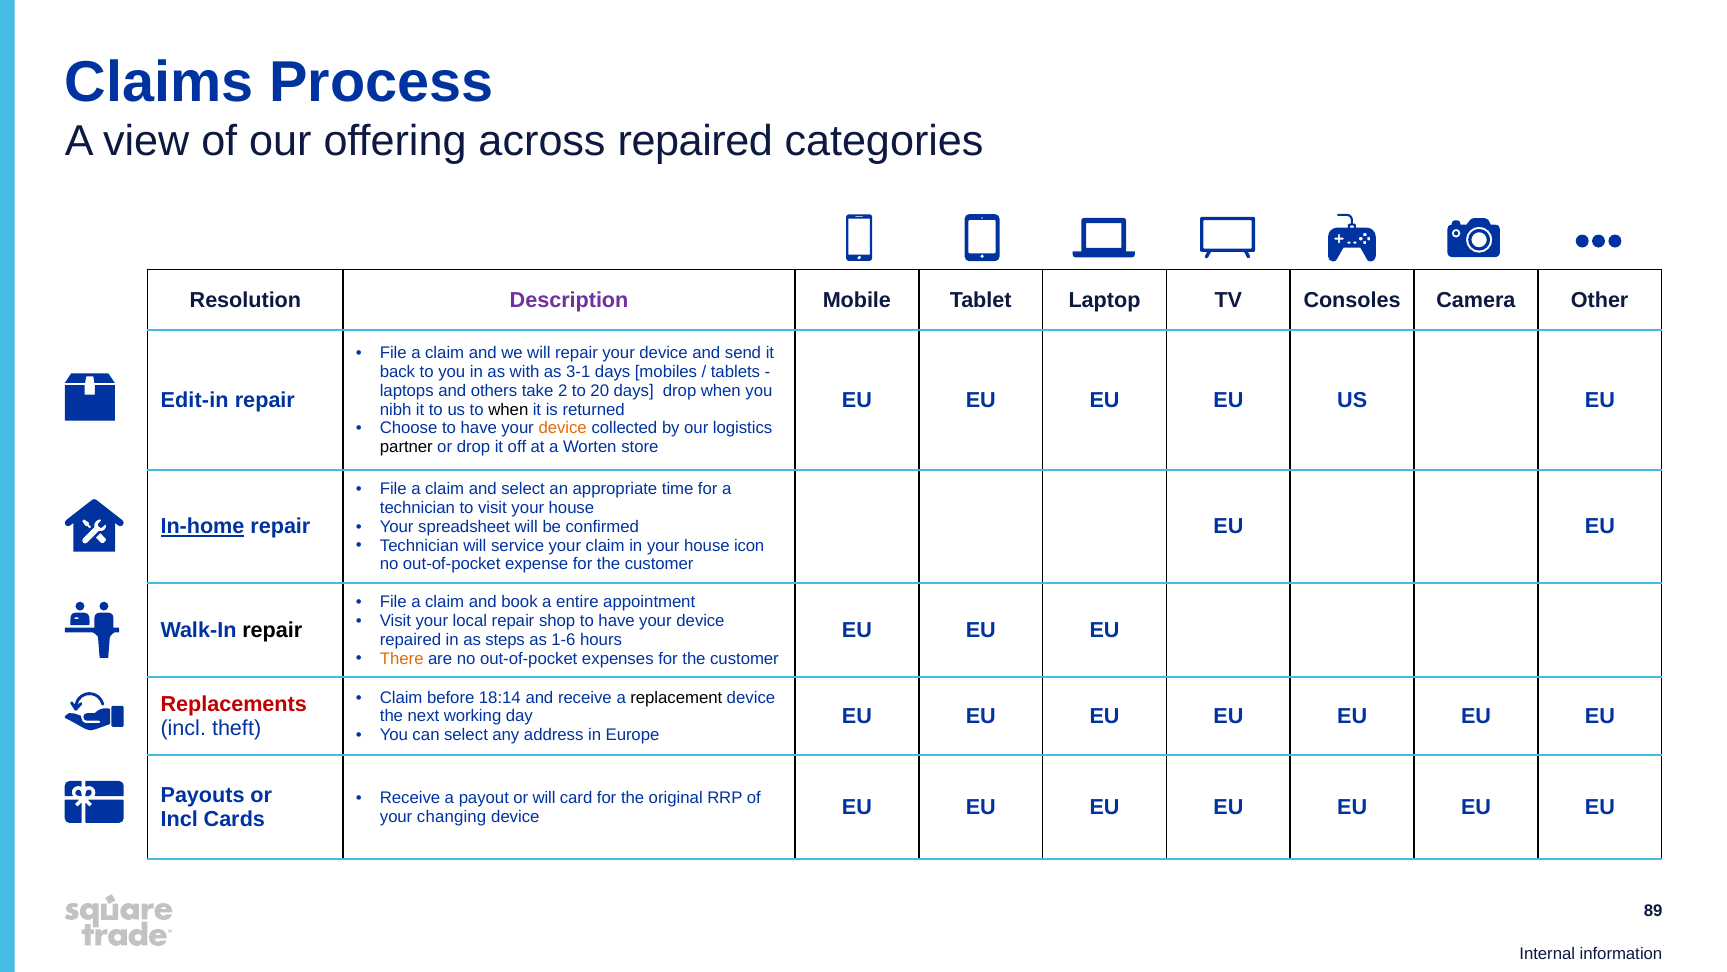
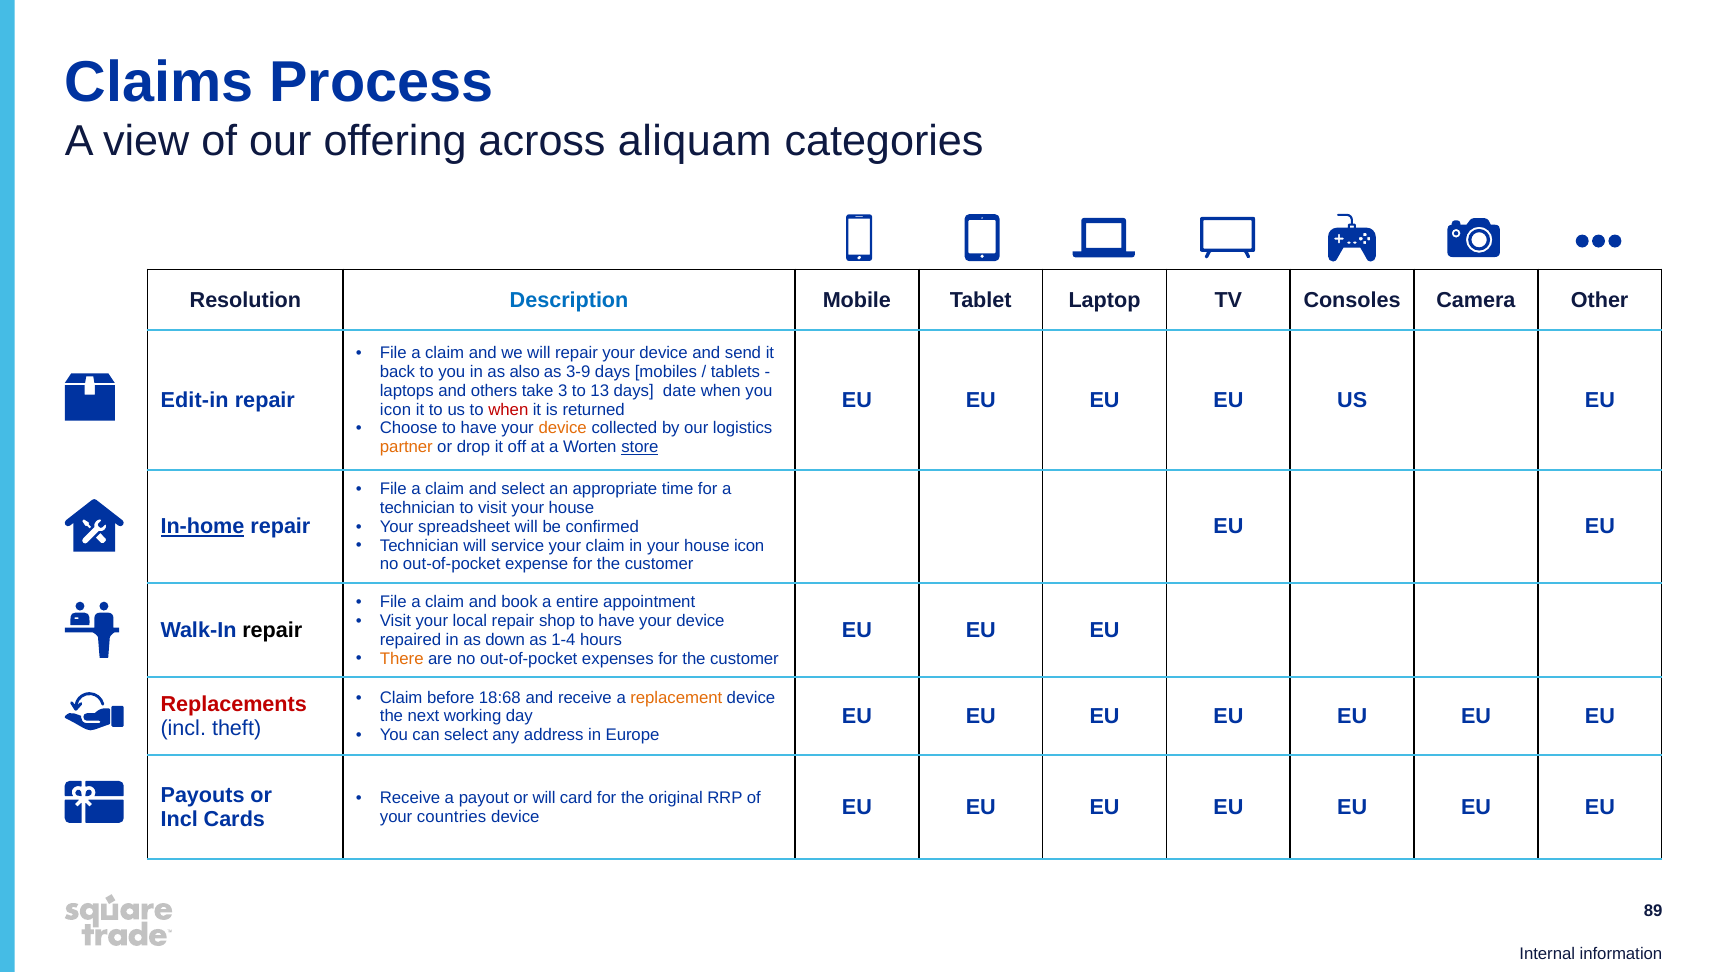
across repaired: repaired -> aliquam
Description colour: purple -> blue
with: with -> also
3-1: 3-1 -> 3-9
2: 2 -> 3
20: 20 -> 13
days drop: drop -> date
nibh at (396, 409): nibh -> icon
when at (508, 409) colour: black -> red
partner colour: black -> orange
store underline: none -> present
steps: steps -> down
1-6: 1-6 -> 1-4
18:14: 18:14 -> 18:68
replacement colour: black -> orange
changing: changing -> countries
